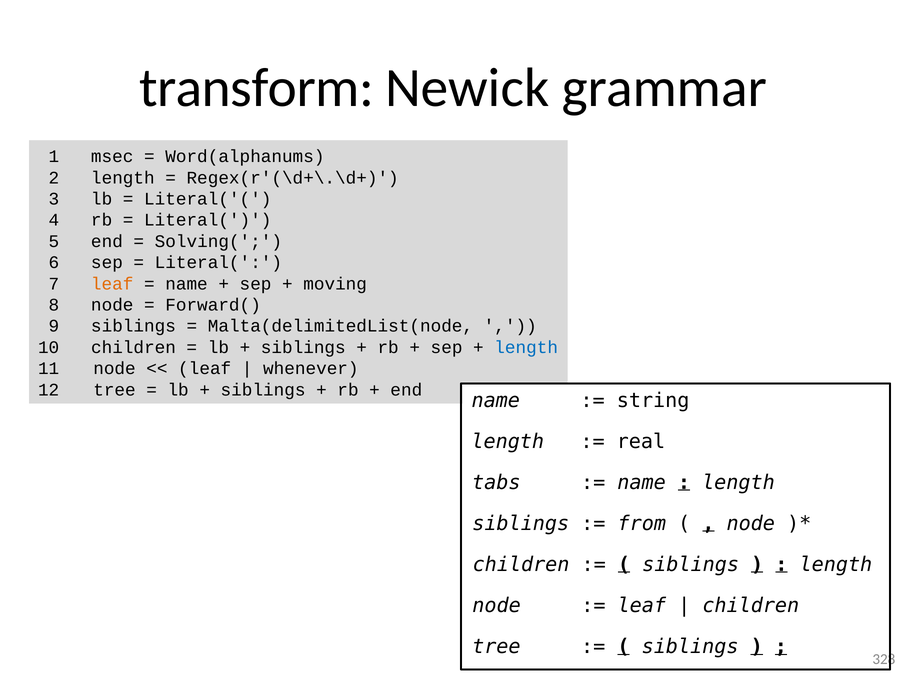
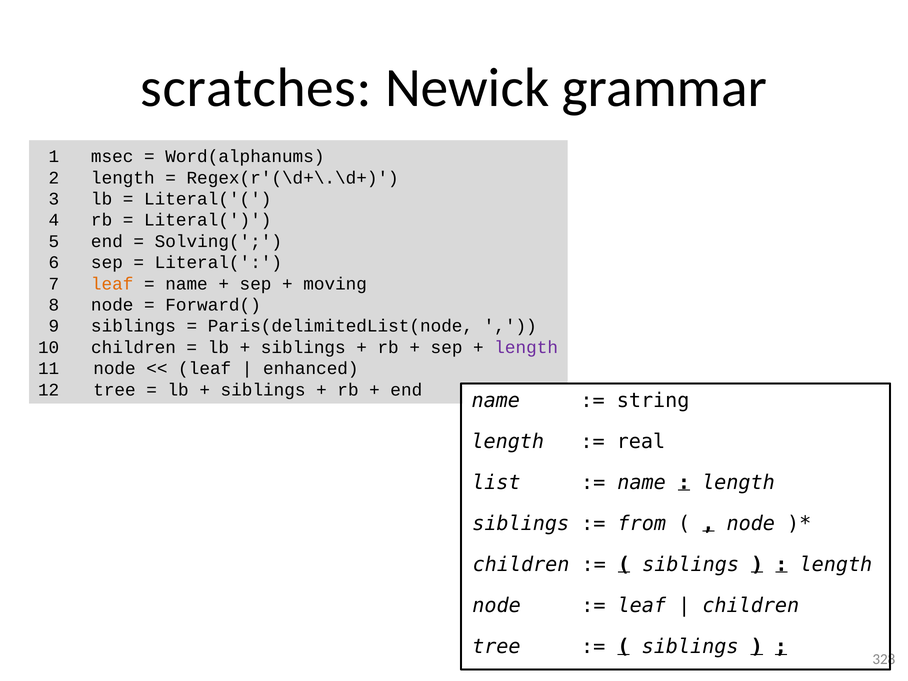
transform: transform -> scratches
Malta(delimitedList(node: Malta(delimitedList(node -> Paris(delimitedList(node
length at (526, 347) colour: blue -> purple
whenever: whenever -> enhanced
tabs: tabs -> list
